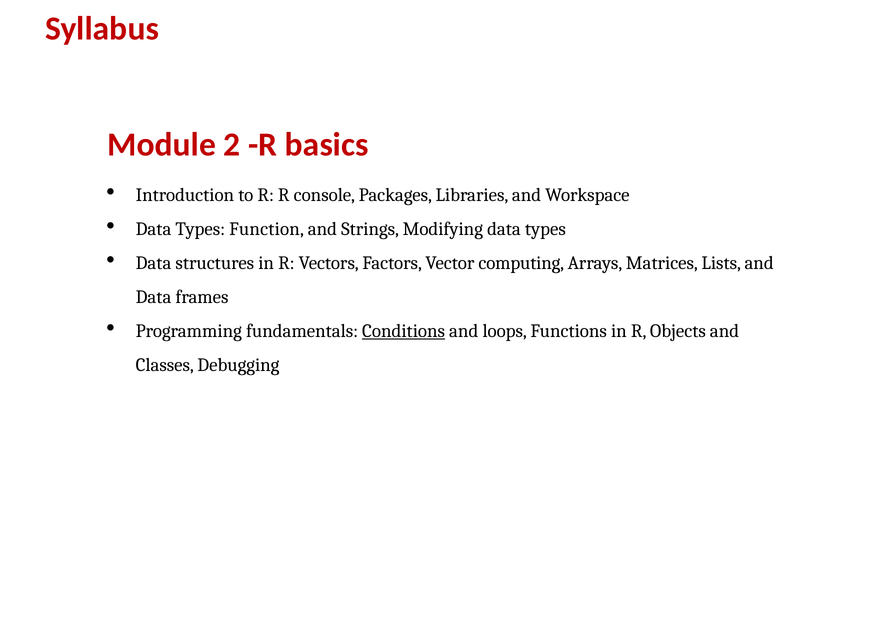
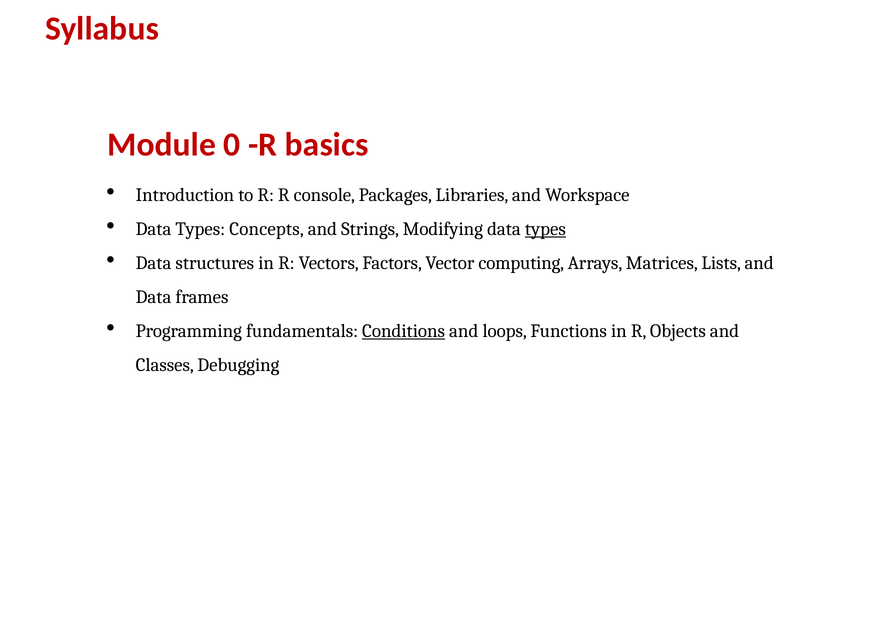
2: 2 -> 0
Function: Function -> Concepts
types at (545, 229) underline: none -> present
